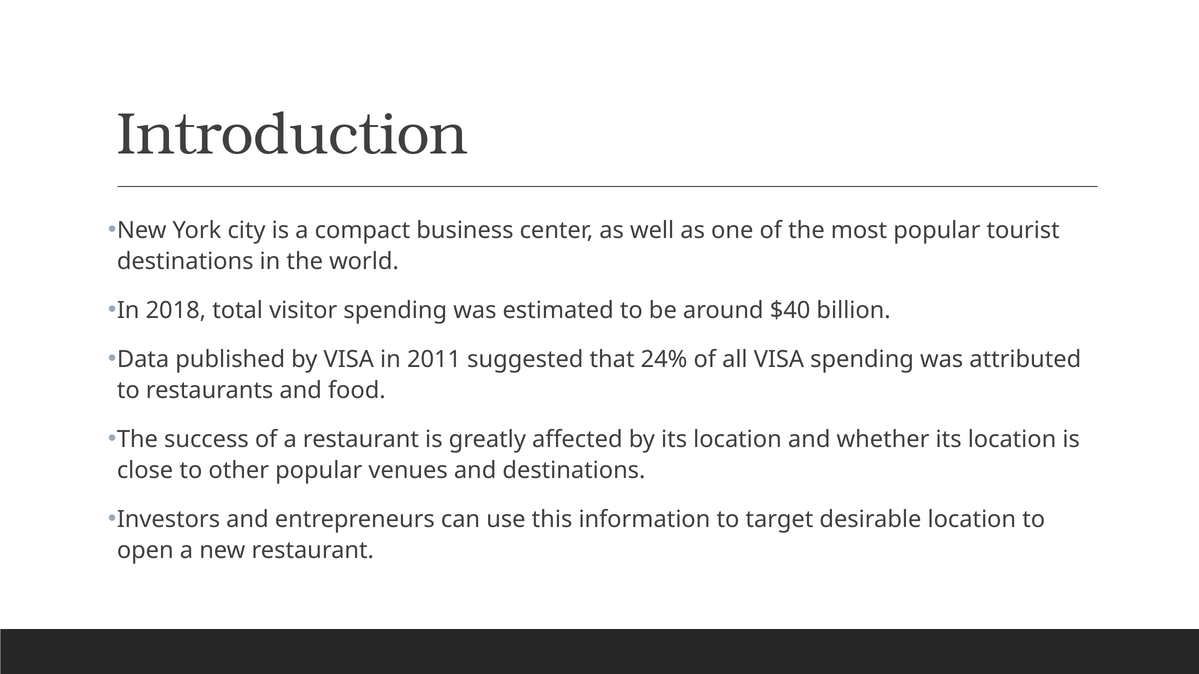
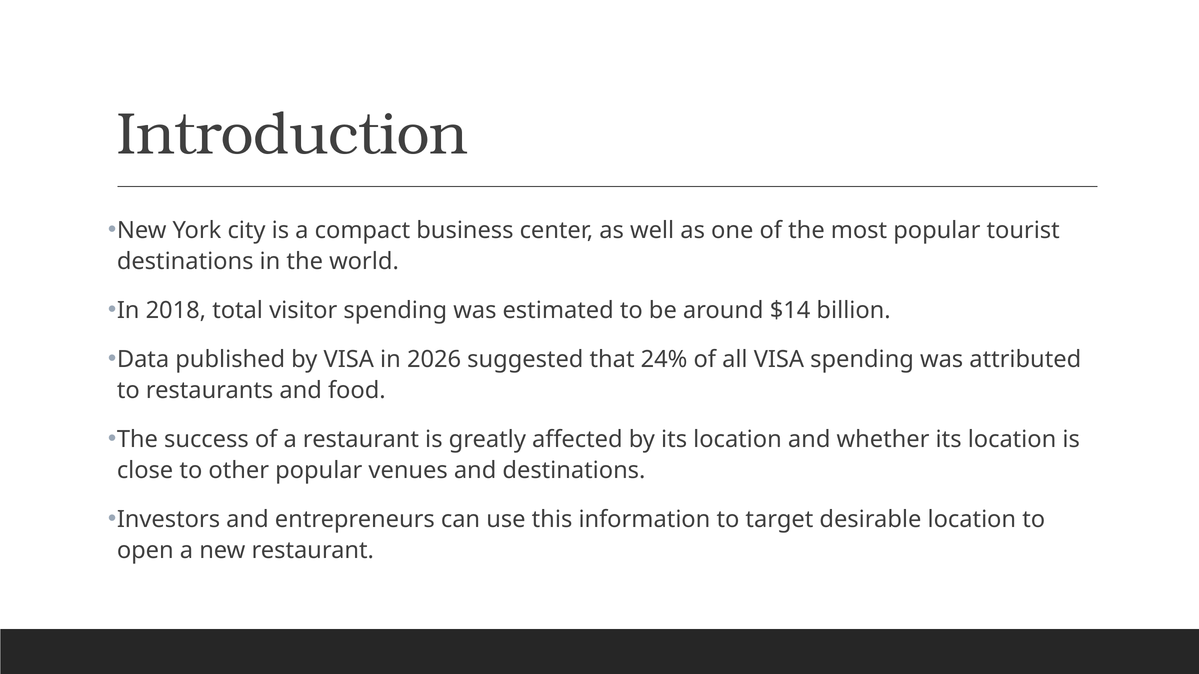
$40: $40 -> $14
2011: 2011 -> 2026
